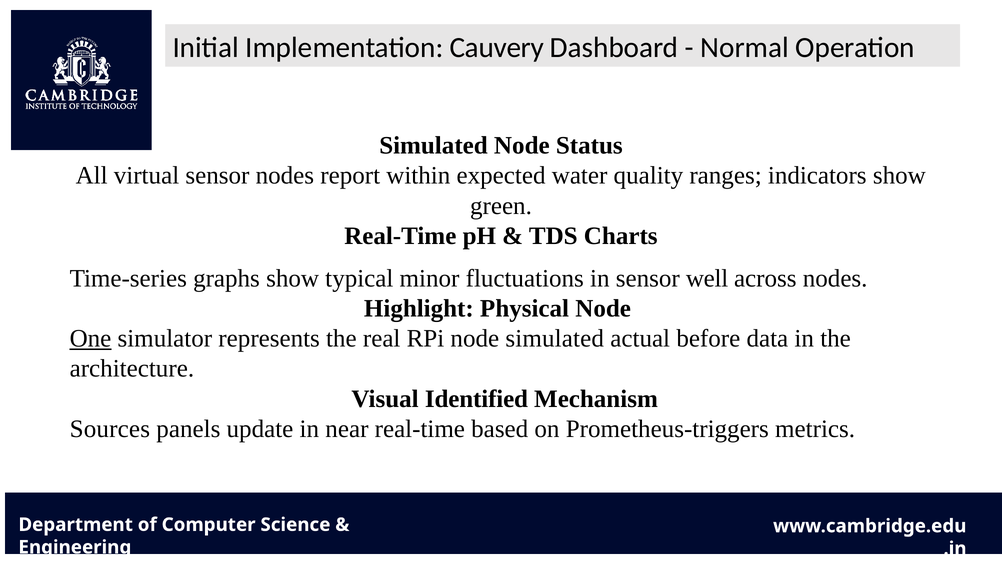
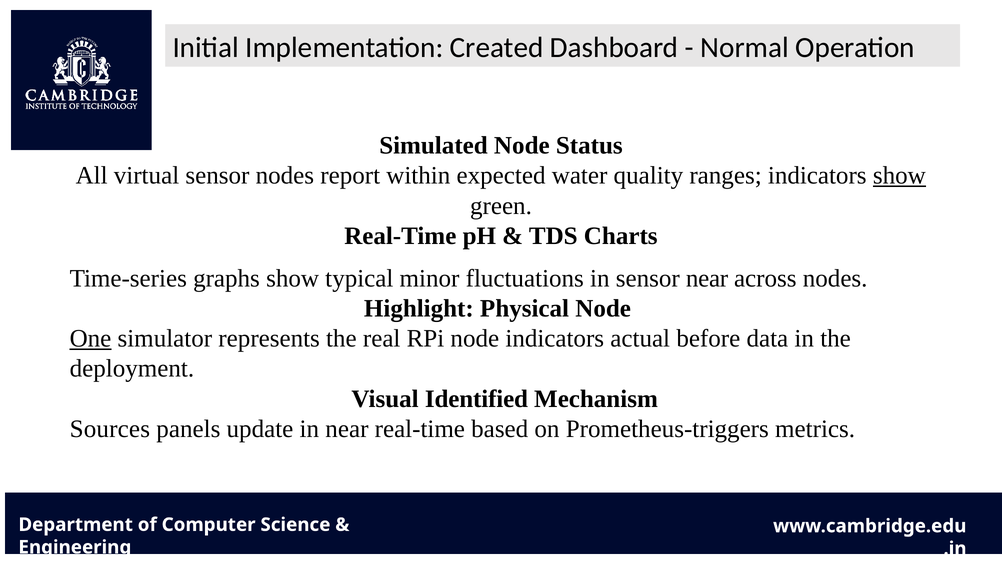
Cauvery: Cauvery -> Created
show at (899, 176) underline: none -> present
sensor well: well -> near
node simulated: simulated -> indicators
architecture: architecture -> deployment
